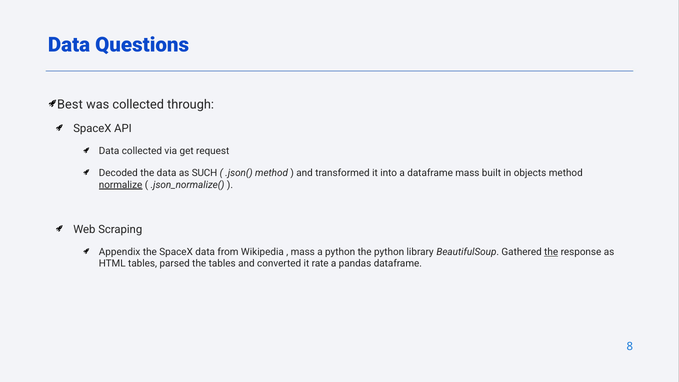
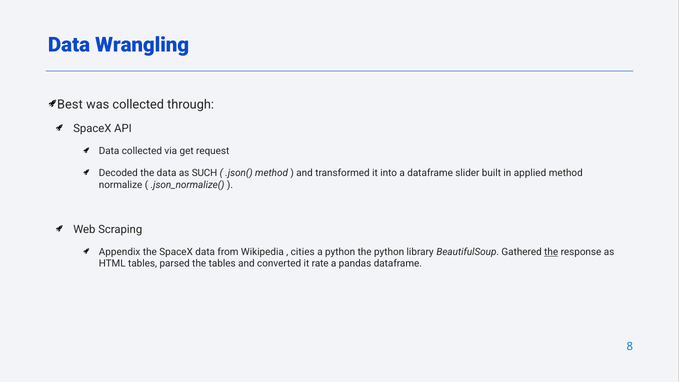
Questions: Questions -> Wrangling
dataframe mass: mass -> slider
objects: objects -> applied
normalize underline: present -> none
mass at (303, 252): mass -> cities
